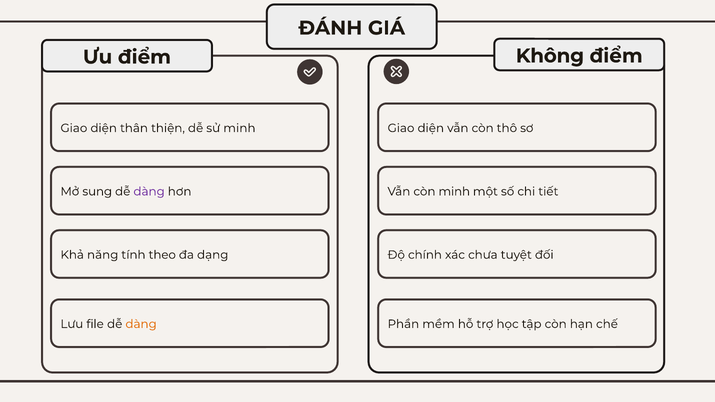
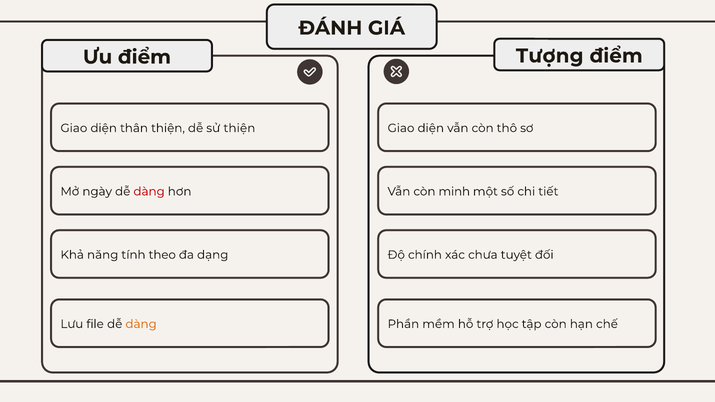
Không: Không -> Tượng
sử minh: minh -> thiện
sung: sung -> ngày
dàng at (149, 192) colour: purple -> red
